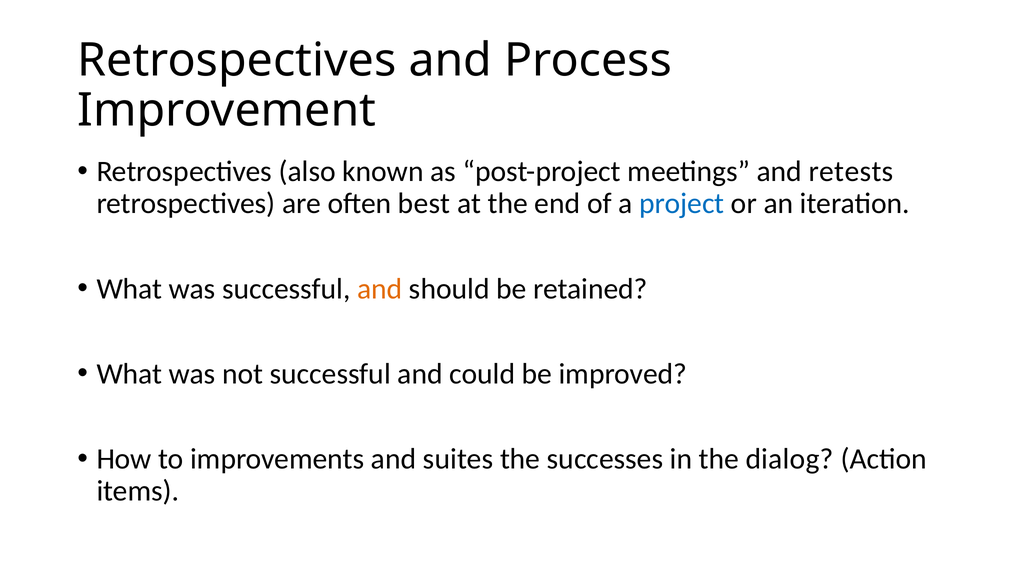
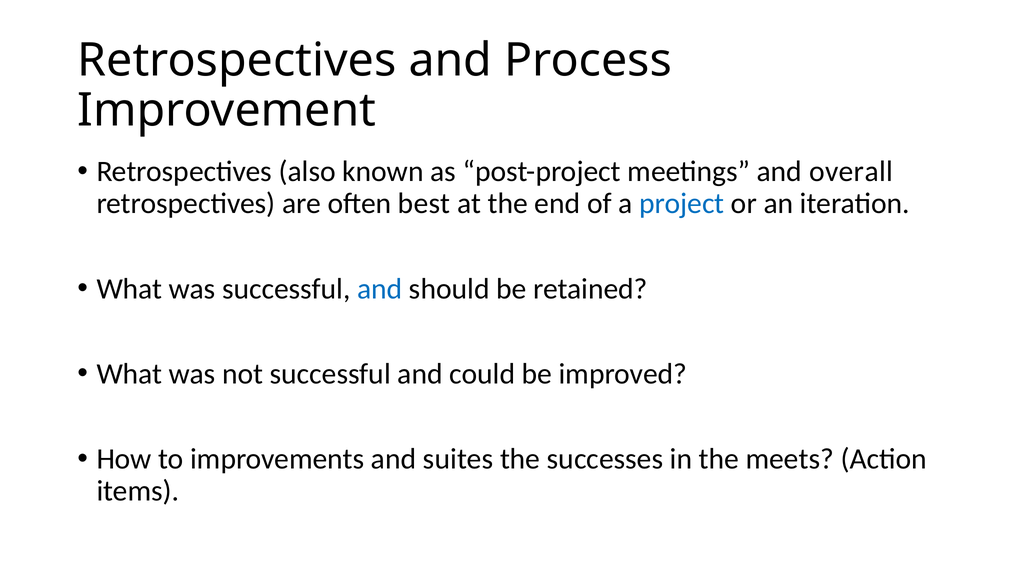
retests: retests -> overall
and at (380, 289) colour: orange -> blue
dialog: dialog -> meets
